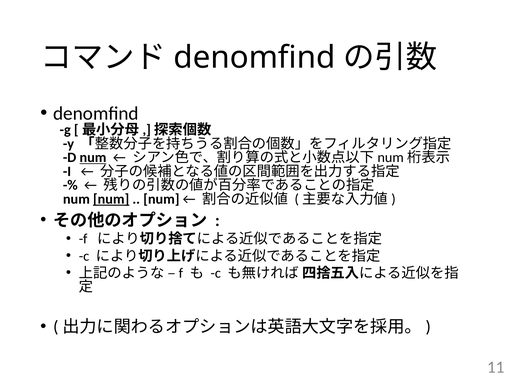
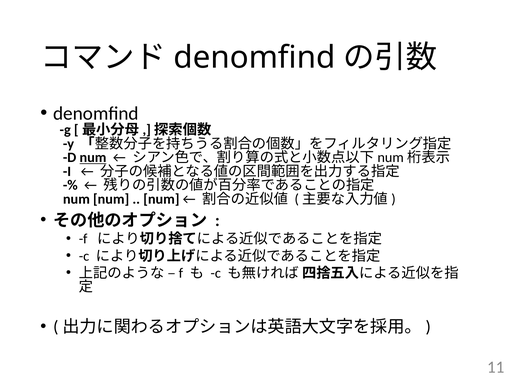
num at (111, 199) underline: present -> none
